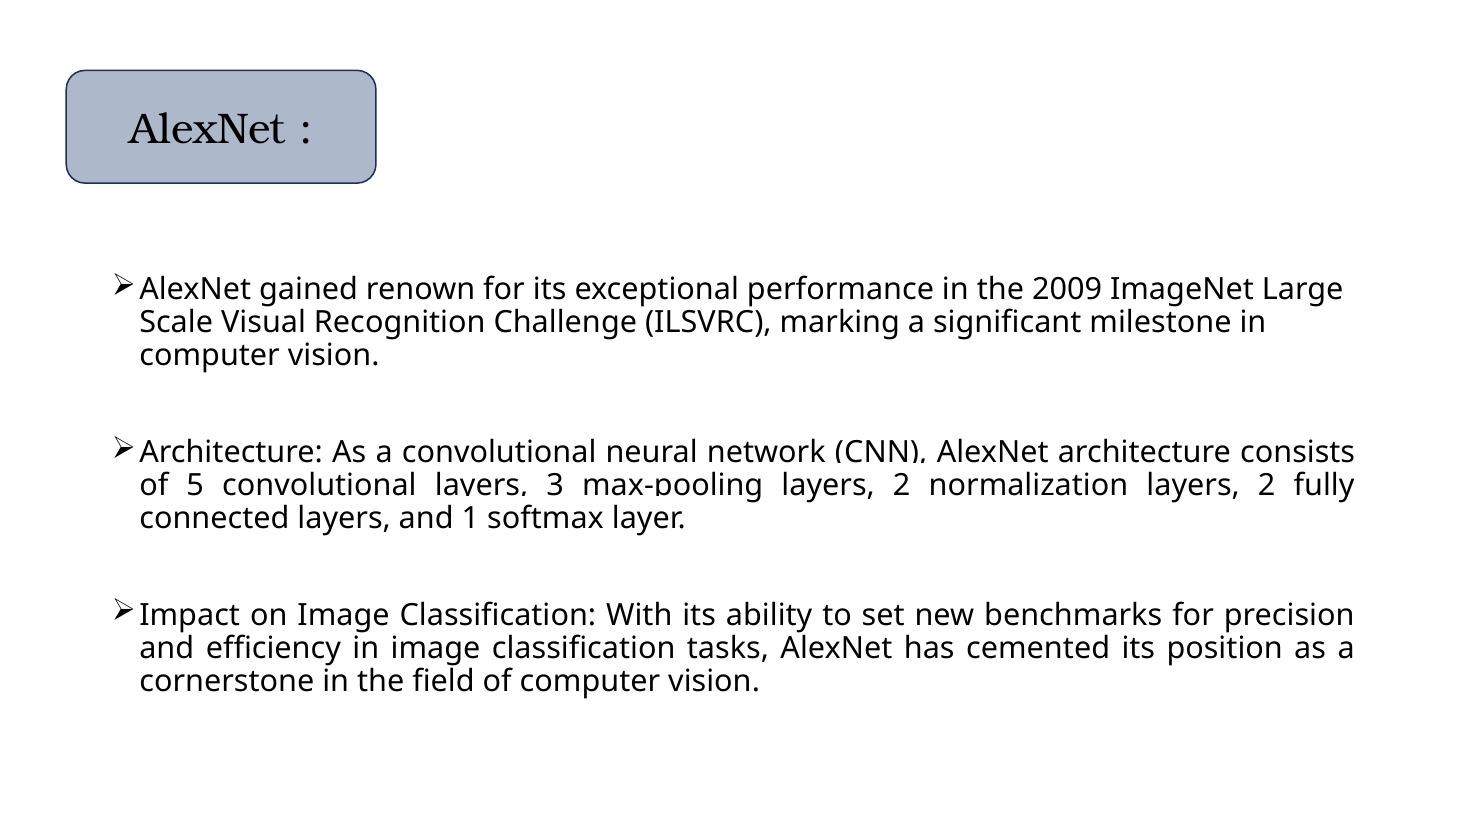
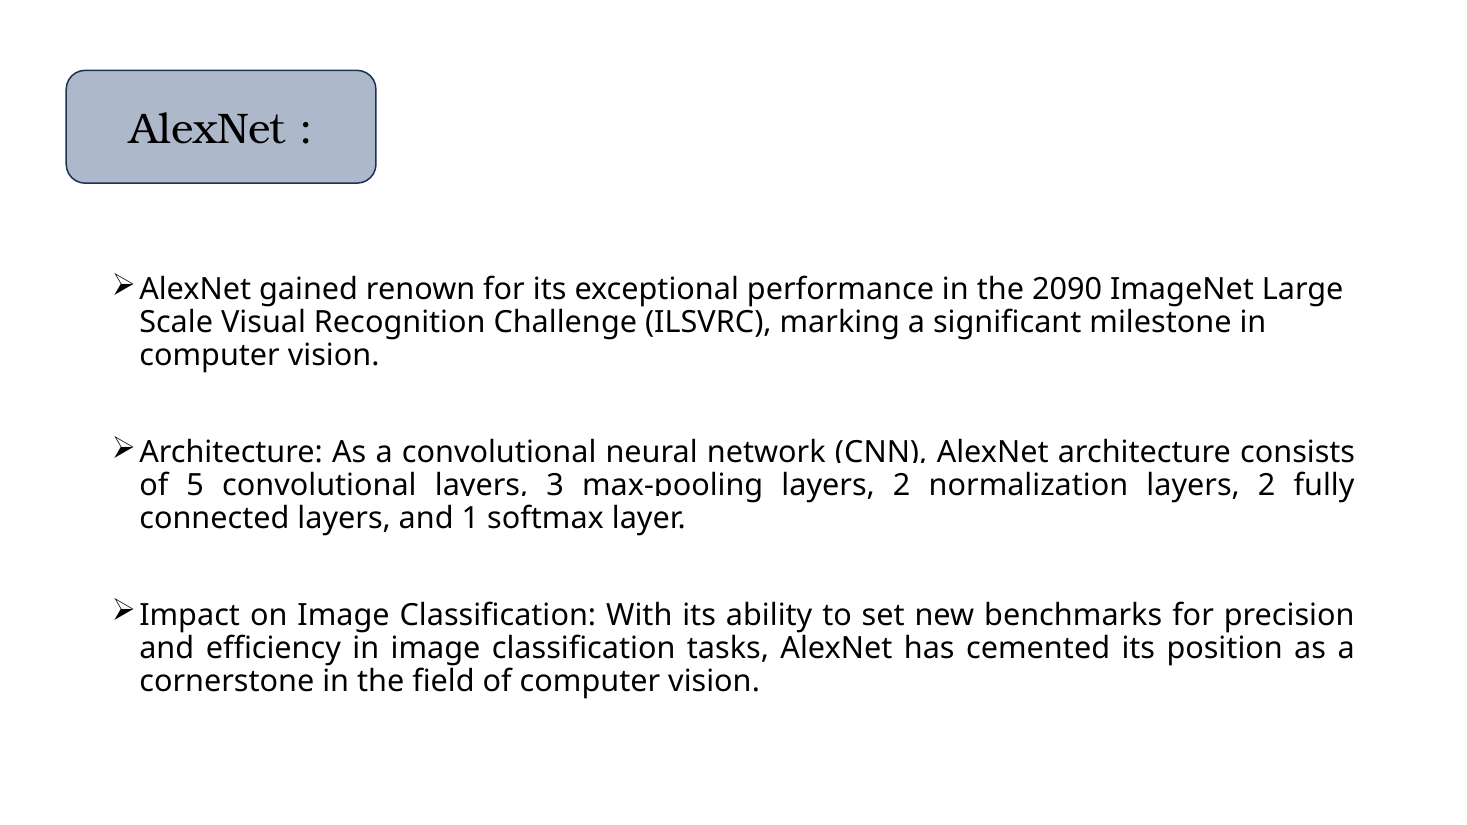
2009: 2009 -> 2090
